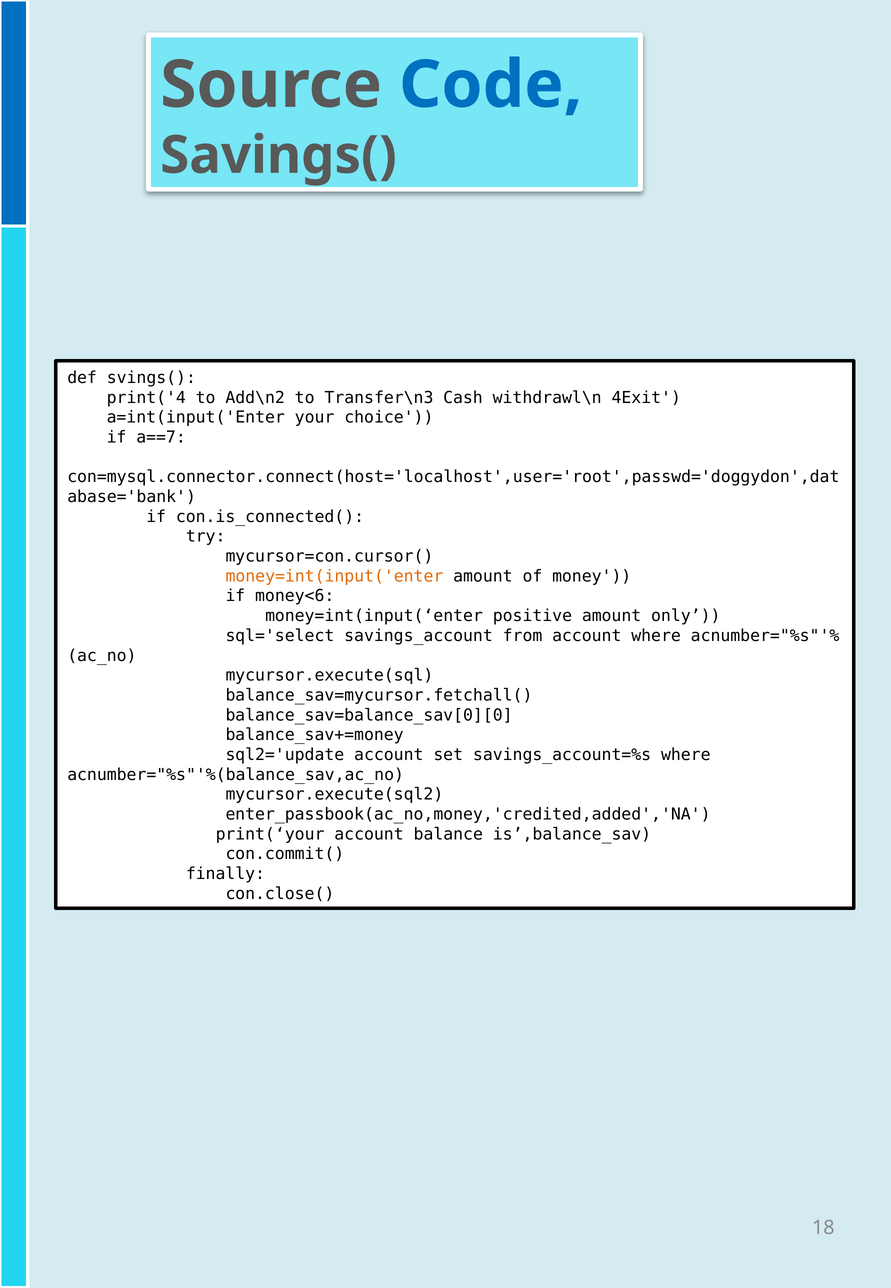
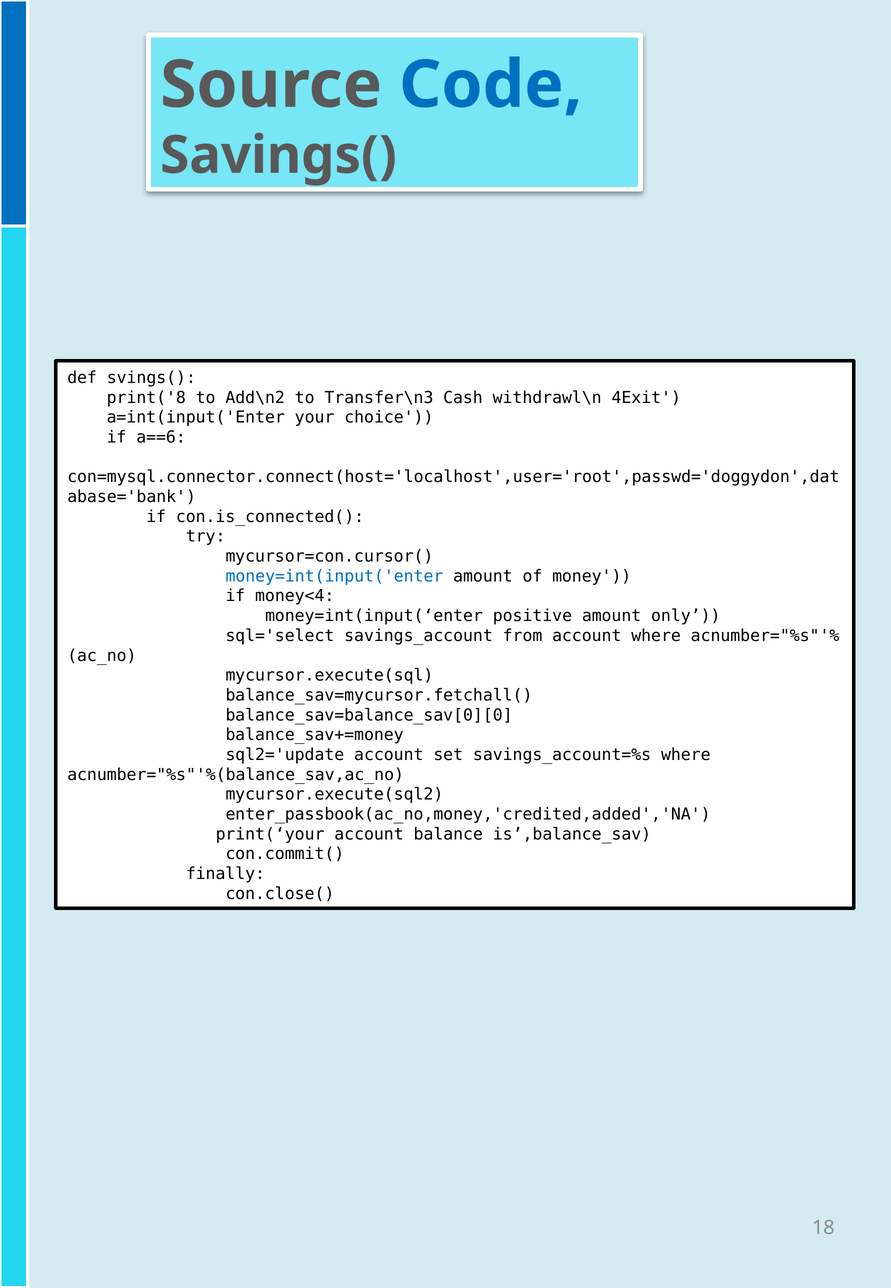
print('4: print('4 -> print('8
a==7: a==7 -> a==6
money=int(input('enter colour: orange -> blue
money<6: money<6 -> money<4
